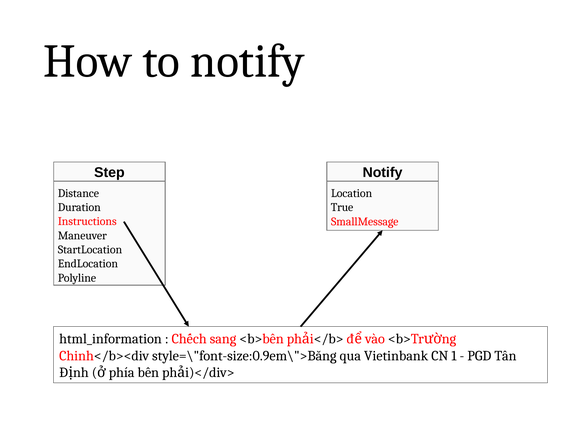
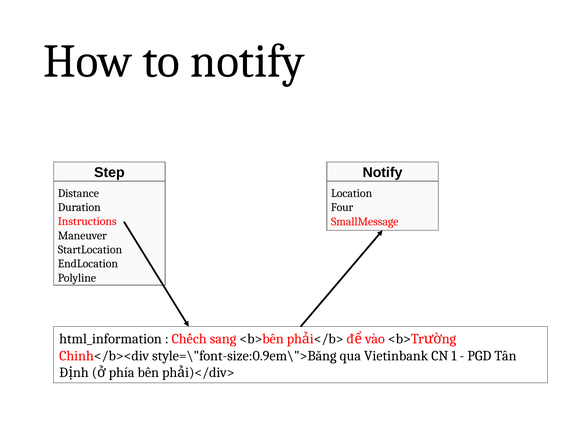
True: True -> Four
